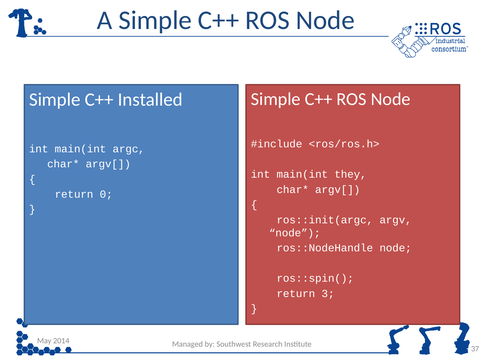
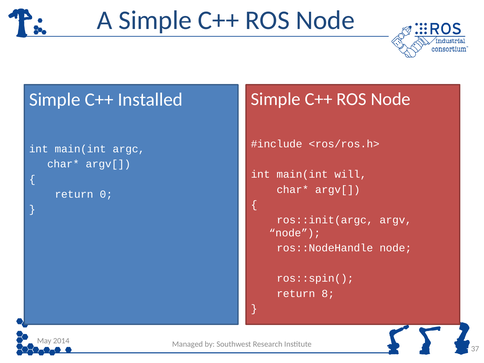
they: they -> will
3: 3 -> 8
